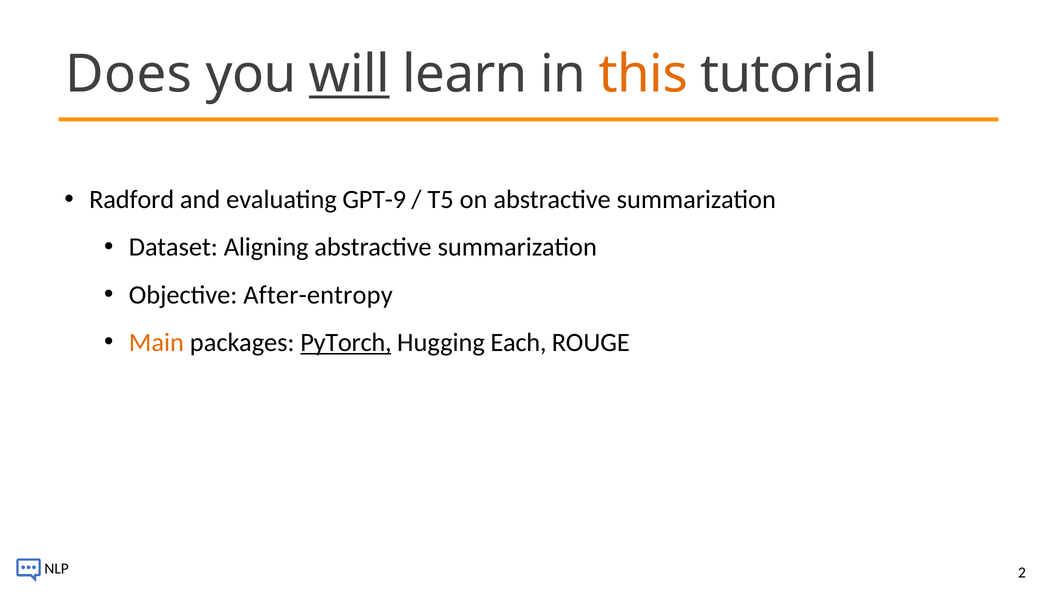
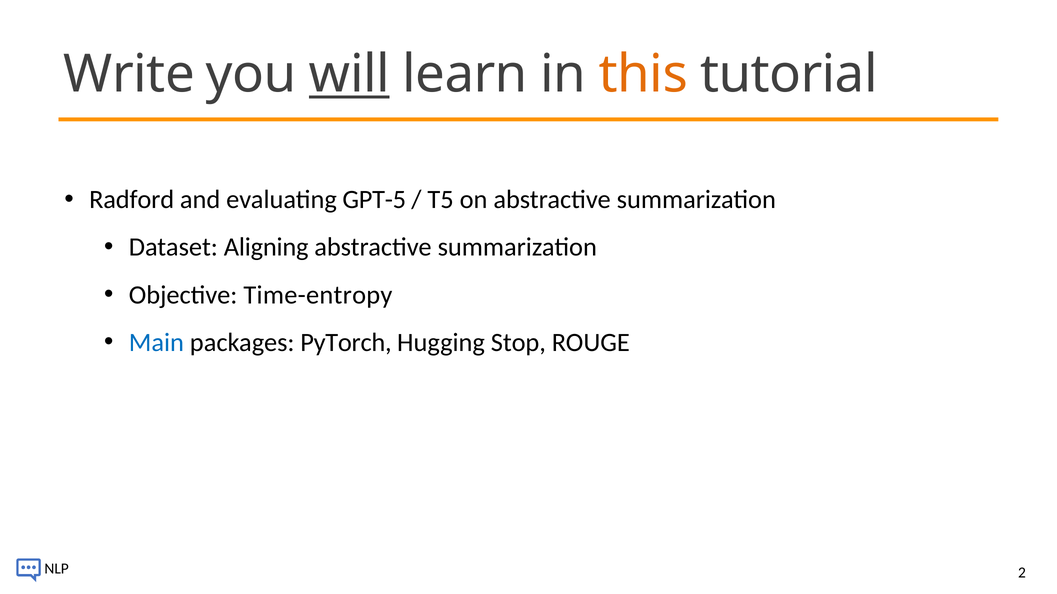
Does: Does -> Write
GPT-9: GPT-9 -> GPT-5
After-entropy: After-entropy -> Time-entropy
Main colour: orange -> blue
PyTorch underline: present -> none
Each: Each -> Stop
